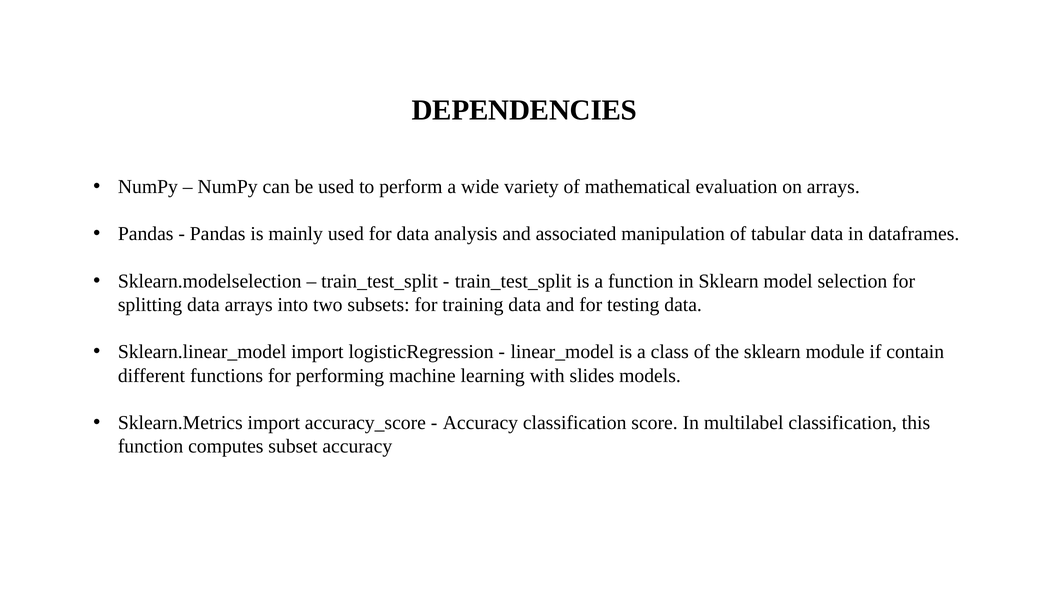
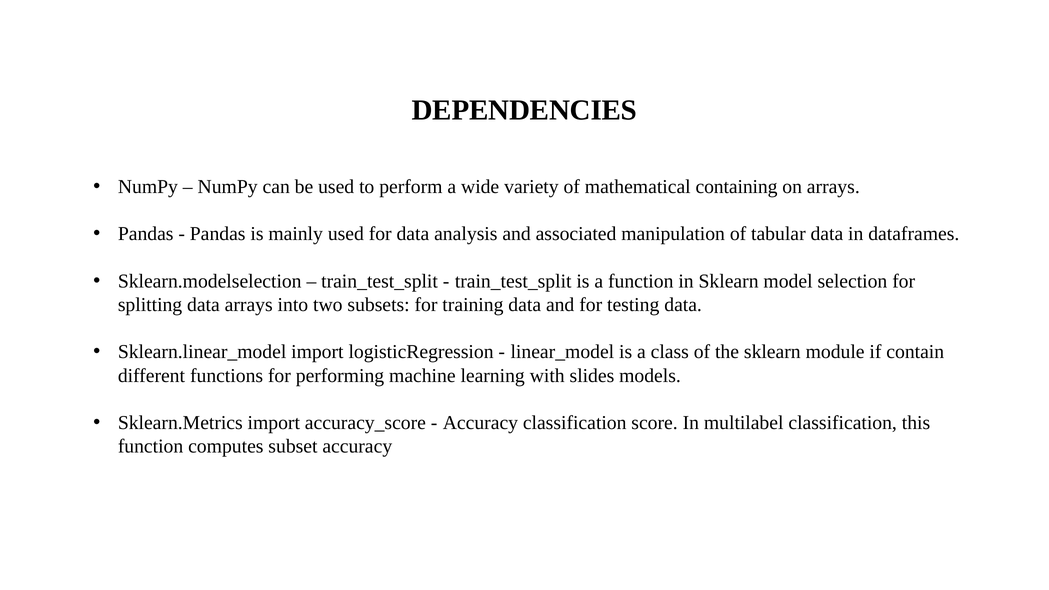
evaluation: evaluation -> containing
